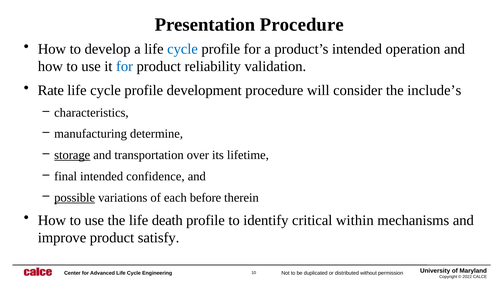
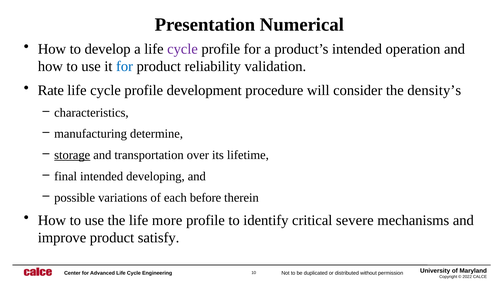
Presentation Procedure: Procedure -> Numerical
cycle at (183, 49) colour: blue -> purple
include’s: include’s -> density’s
confidence: confidence -> developing
possible underline: present -> none
death: death -> more
within: within -> severe
